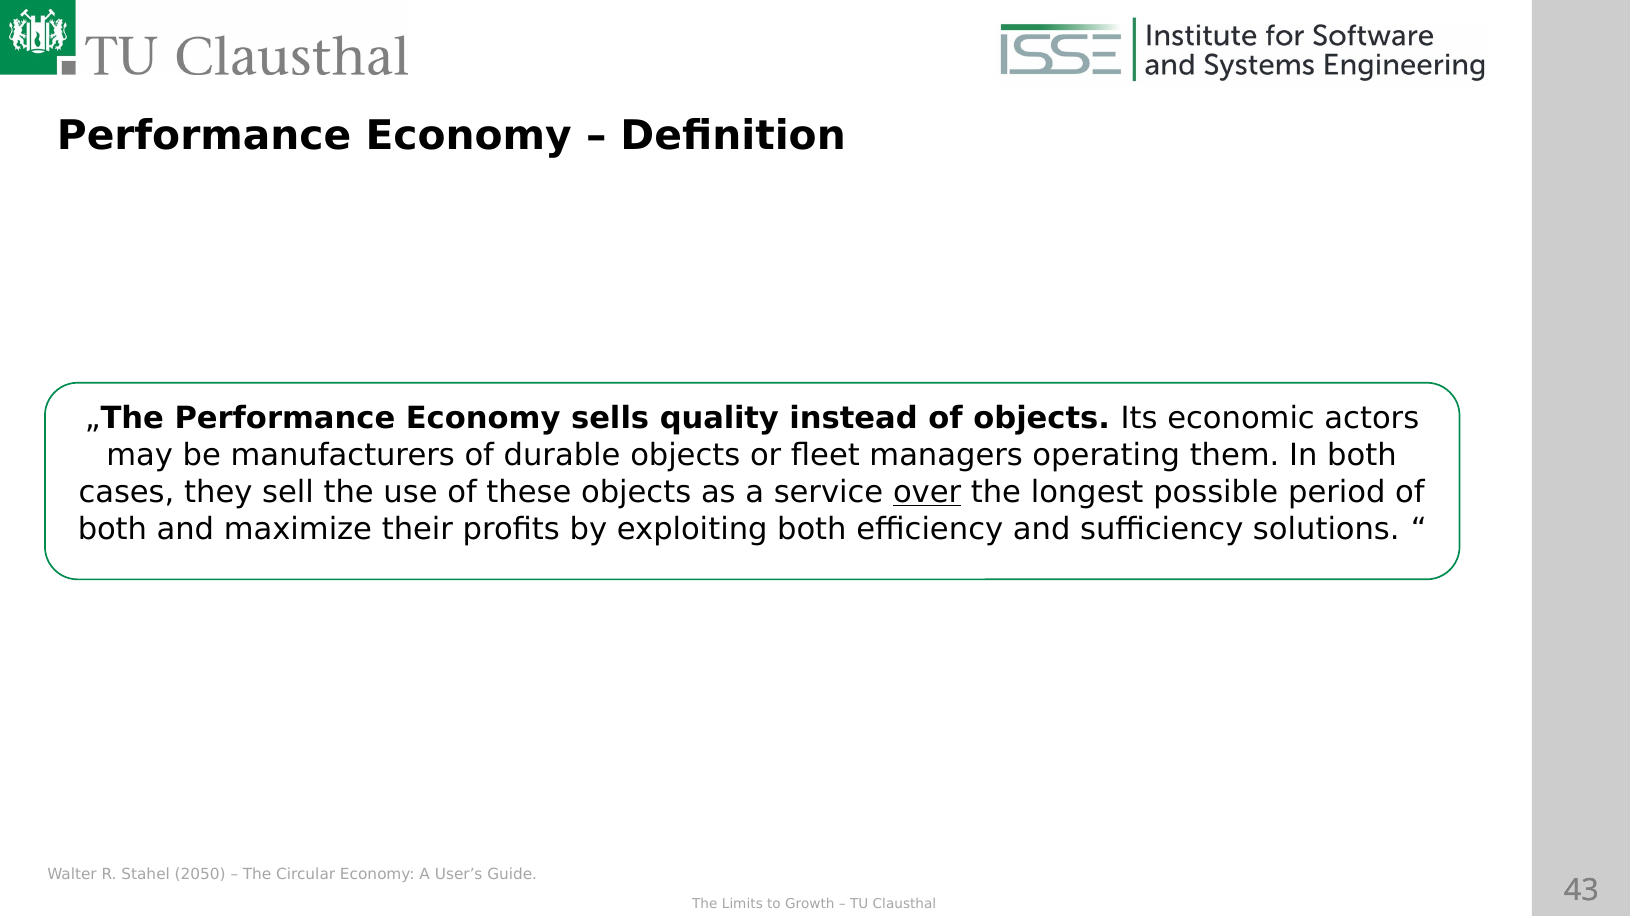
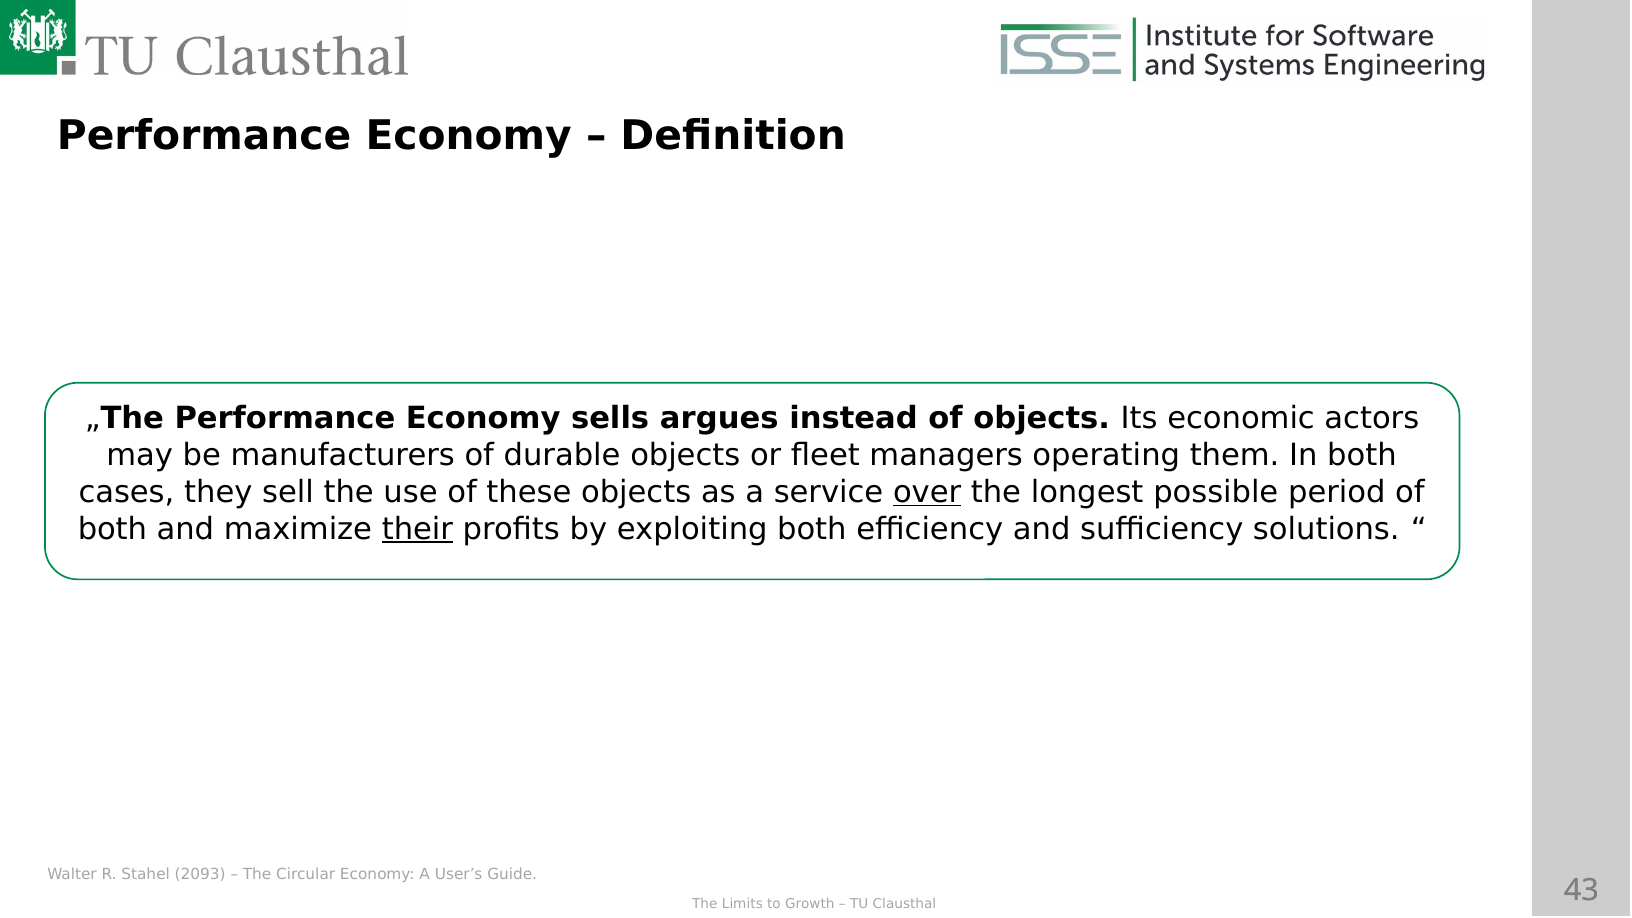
quality: quality -> argues
their underline: none -> present
2050: 2050 -> 2093
